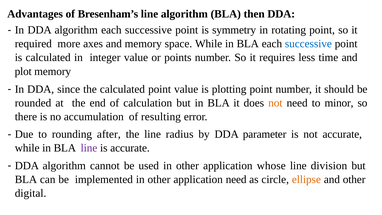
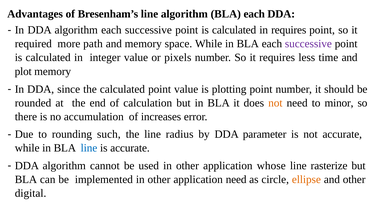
algorithm BLA then: then -> each
symmetry at (234, 30): symmetry -> calculated
in rotating: rotating -> requires
axes: axes -> path
successive at (308, 44) colour: blue -> purple
points: points -> pixels
resulting: resulting -> increases
after: after -> such
line at (89, 148) colour: purple -> blue
division: division -> rasterize
